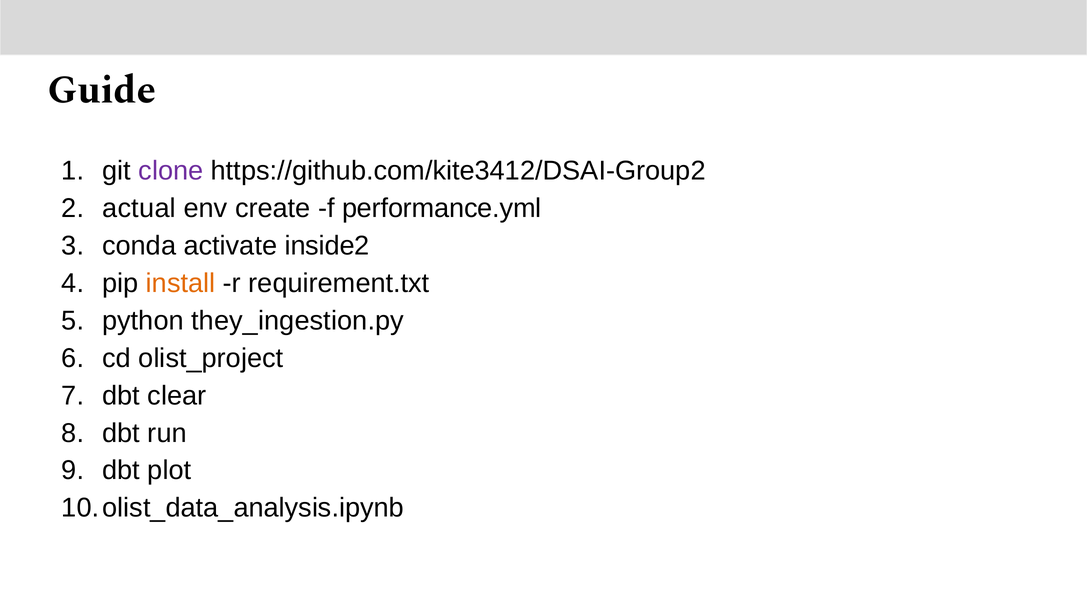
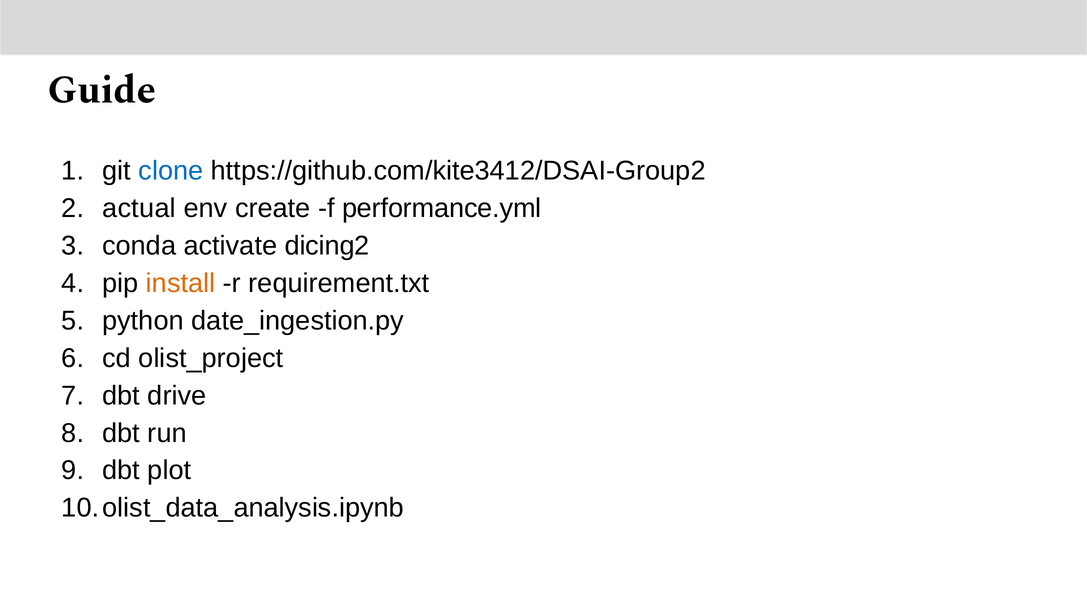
clone colour: purple -> blue
inside2: inside2 -> dicing2
they_ingestion.py: they_ingestion.py -> date_ingestion.py
clear: clear -> drive
